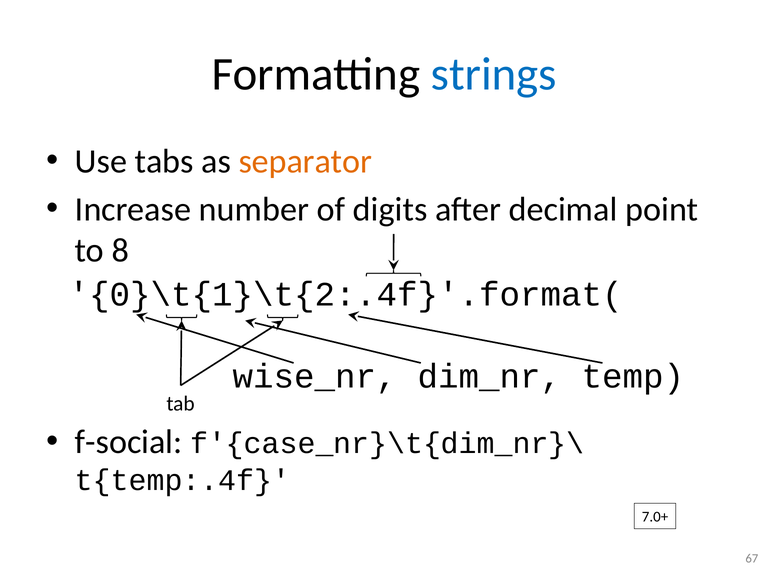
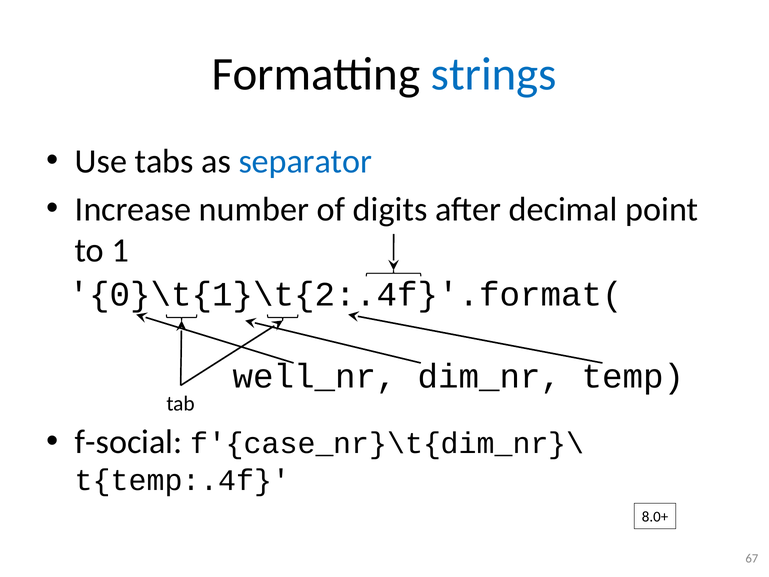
separator colour: orange -> blue
8: 8 -> 1
wise_nr: wise_nr -> well_nr
7.0+: 7.0+ -> 8.0+
